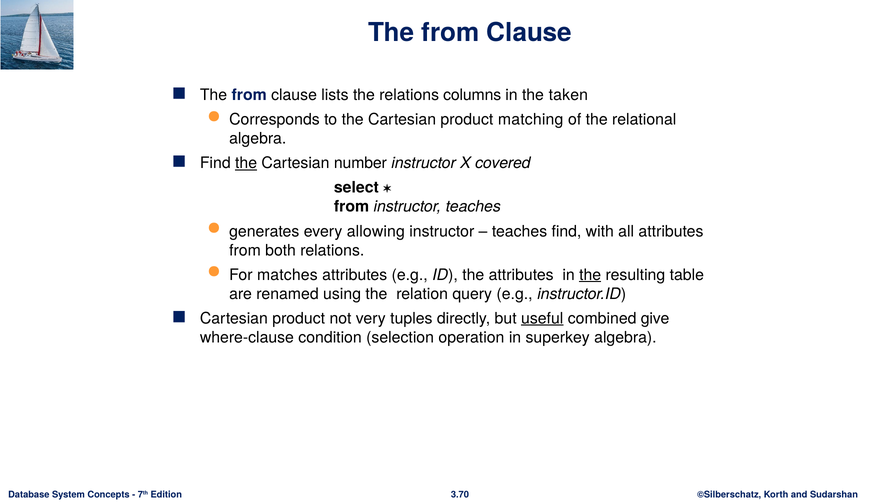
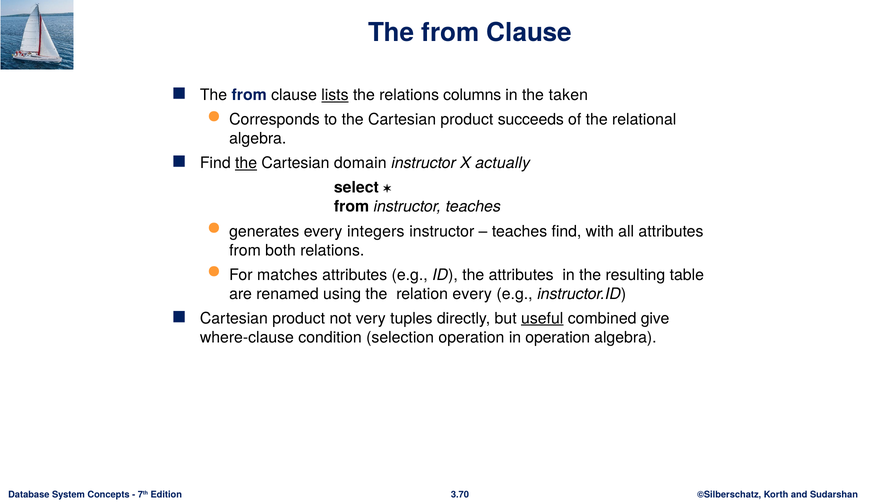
lists underline: none -> present
matching: matching -> succeeds
number: number -> domain
covered: covered -> actually
allowing: allowing -> integers
the at (590, 275) underline: present -> none
relation query: query -> every
in superkey: superkey -> operation
